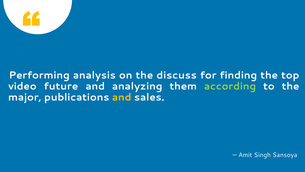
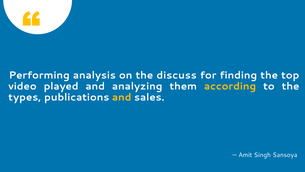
future: future -> played
according colour: light green -> yellow
major: major -> types
